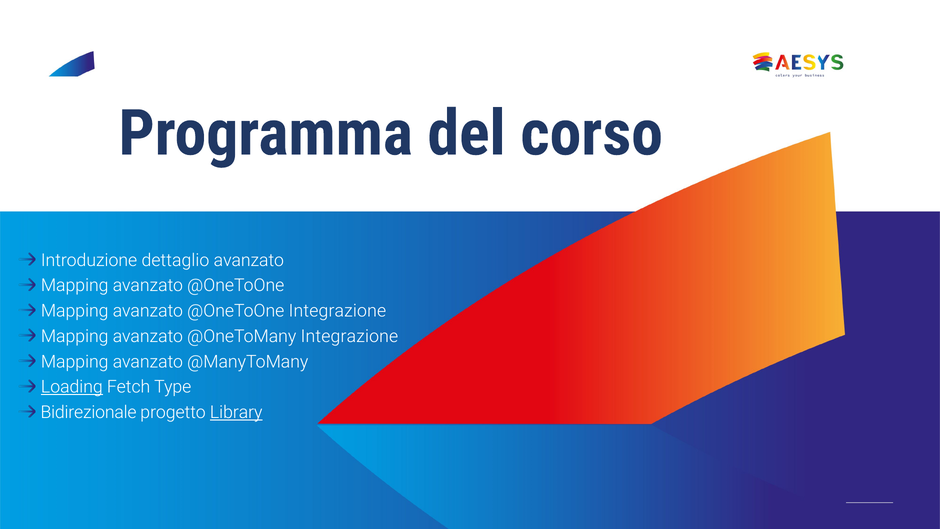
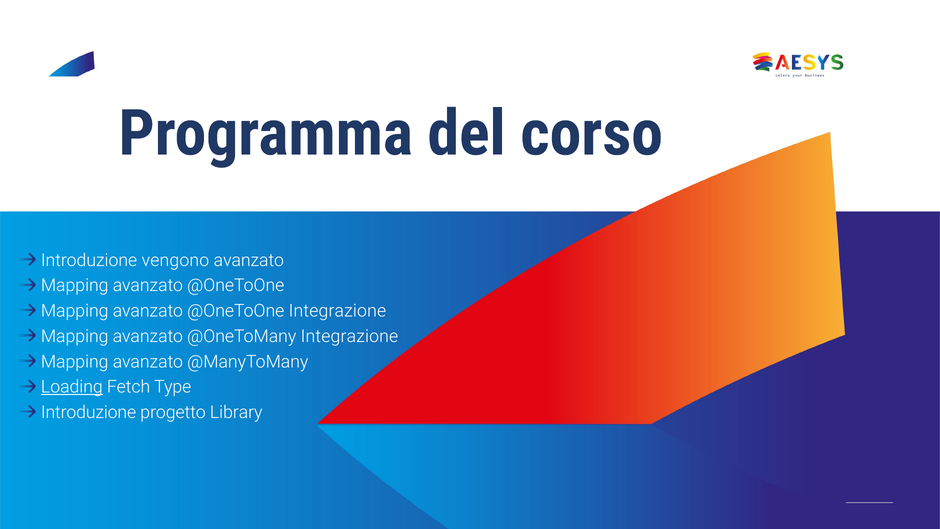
dettaglio: dettaglio -> vengono
Bidirezionale at (89, 412): Bidirezionale -> Introduzione
Library underline: present -> none
